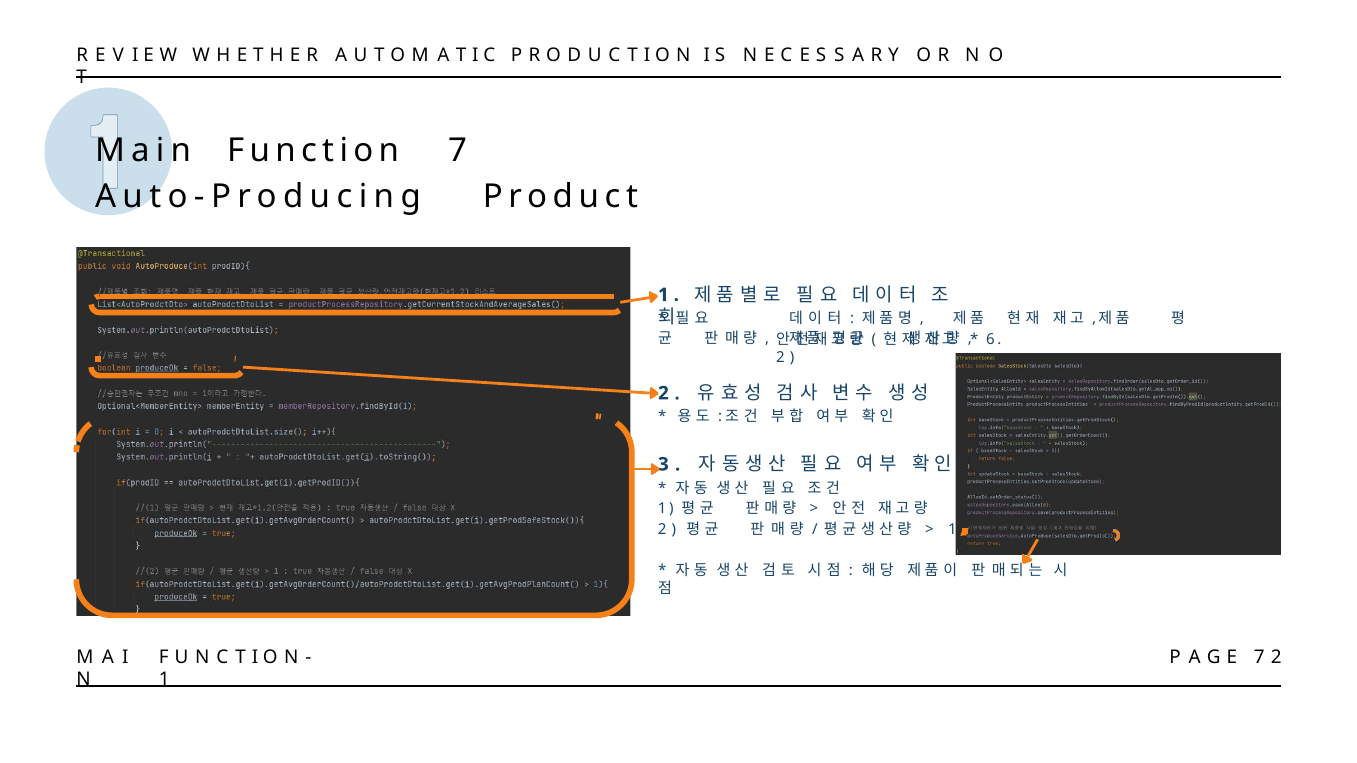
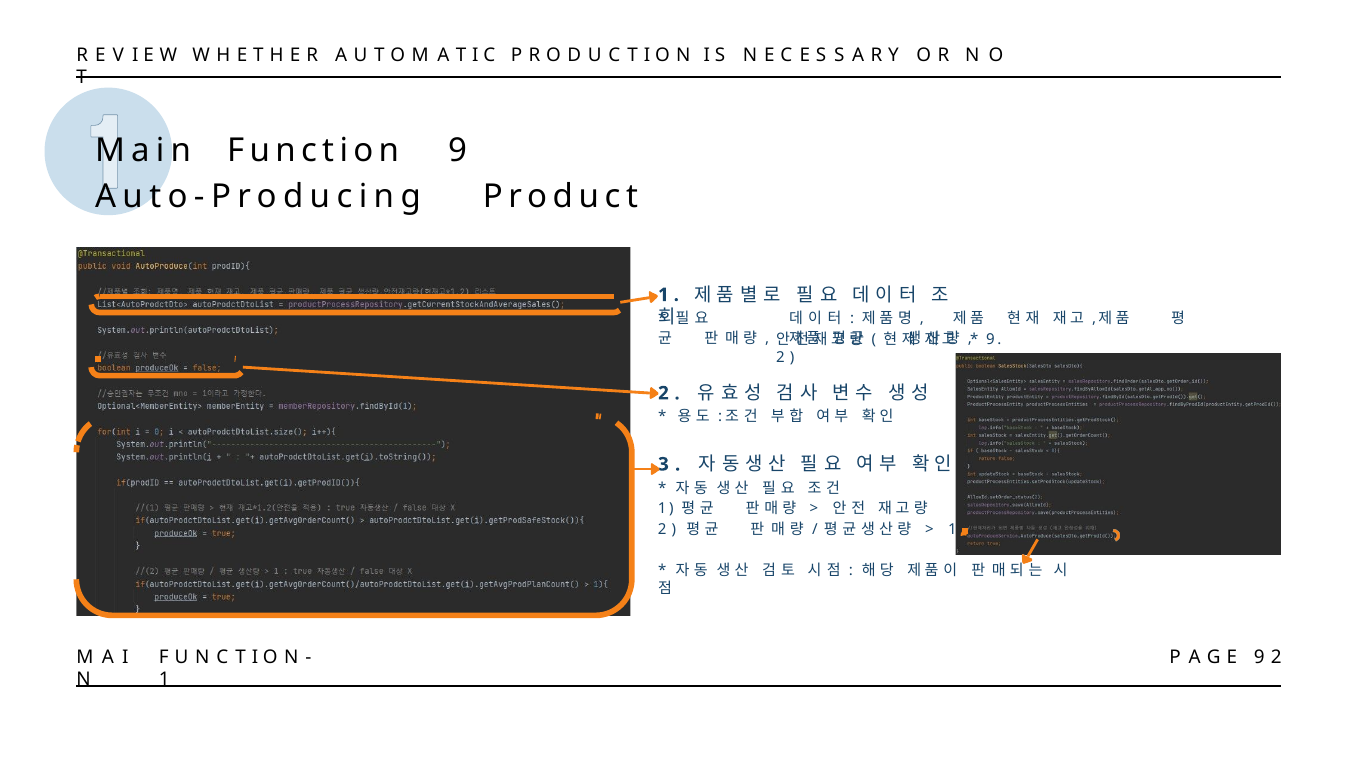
Function 7: 7 -> 9
6 at (991, 339): 6 -> 9
E 7: 7 -> 9
